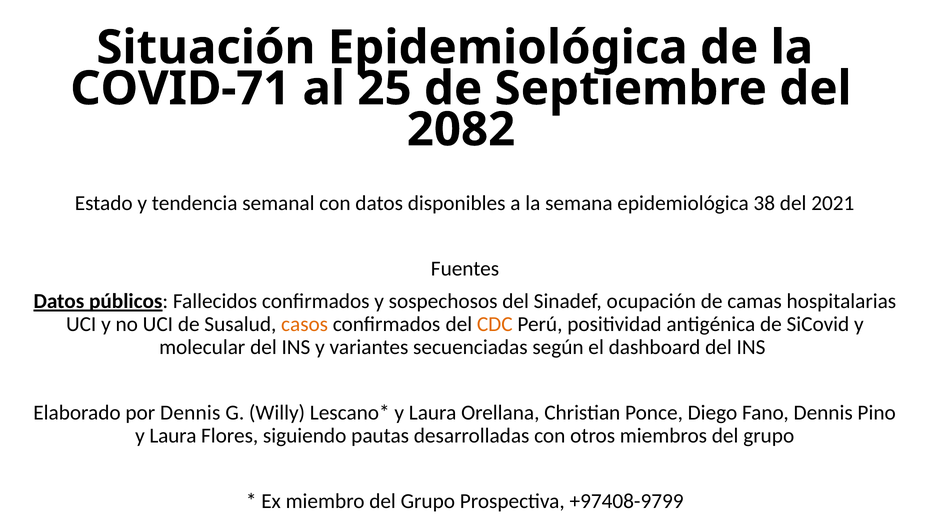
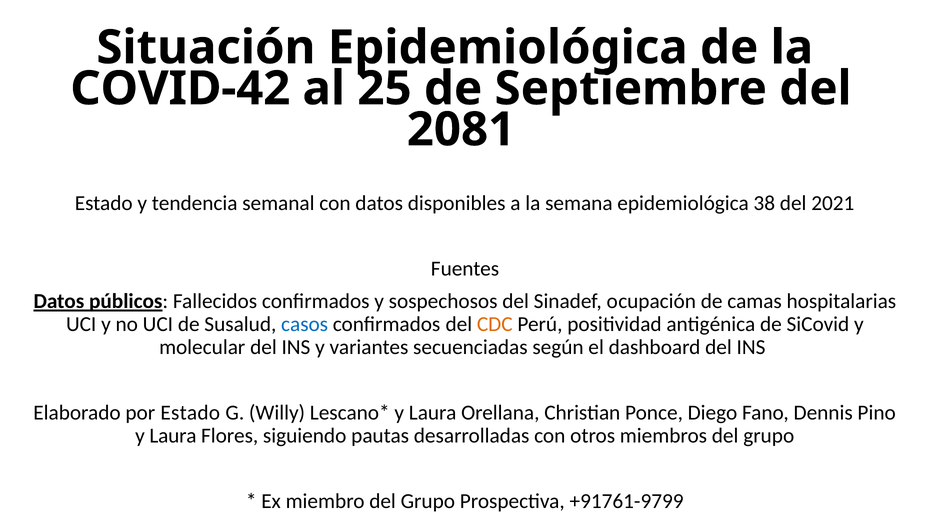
COVID-71: COVID-71 -> COVID-42
2082: 2082 -> 2081
casos colour: orange -> blue
por Dennis: Dennis -> Estado
+97408-9799: +97408-9799 -> +91761-9799
